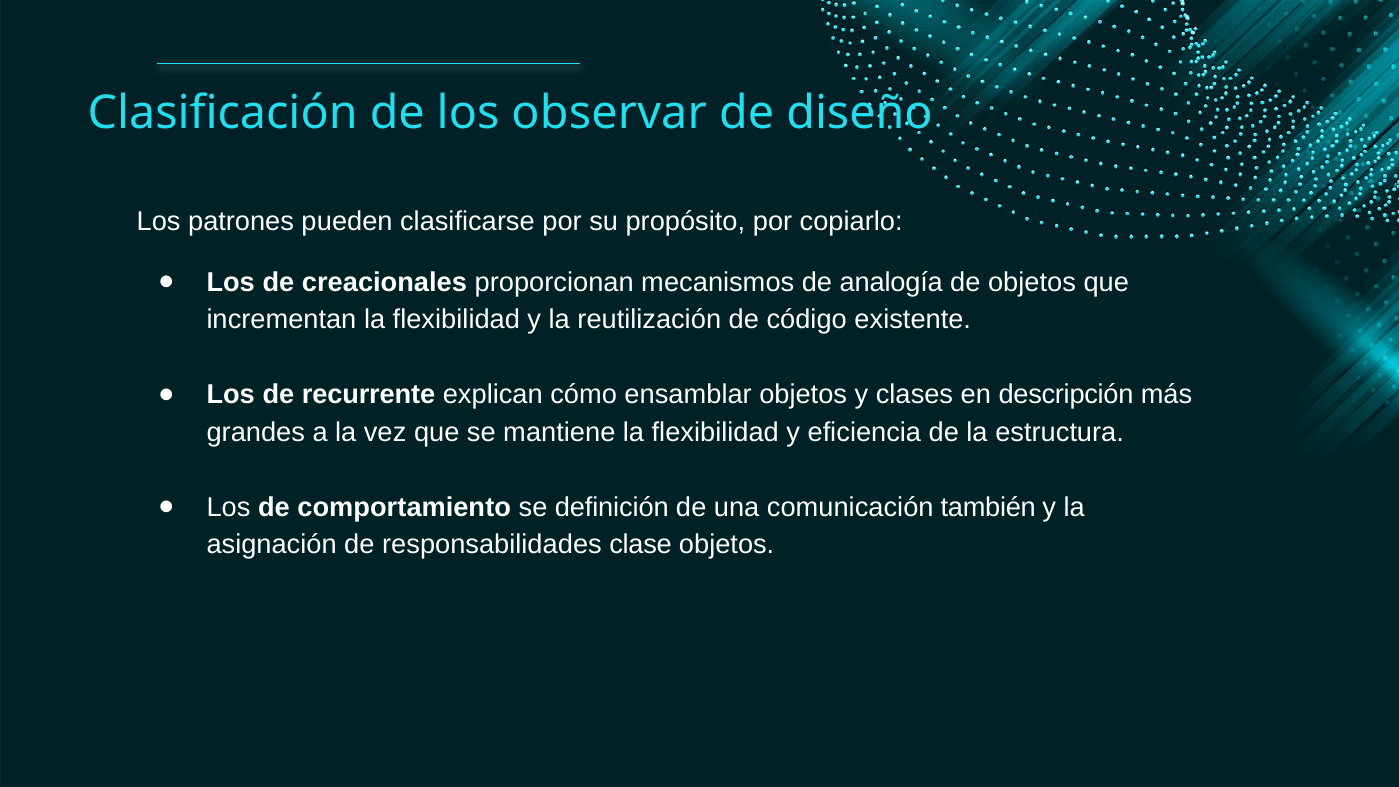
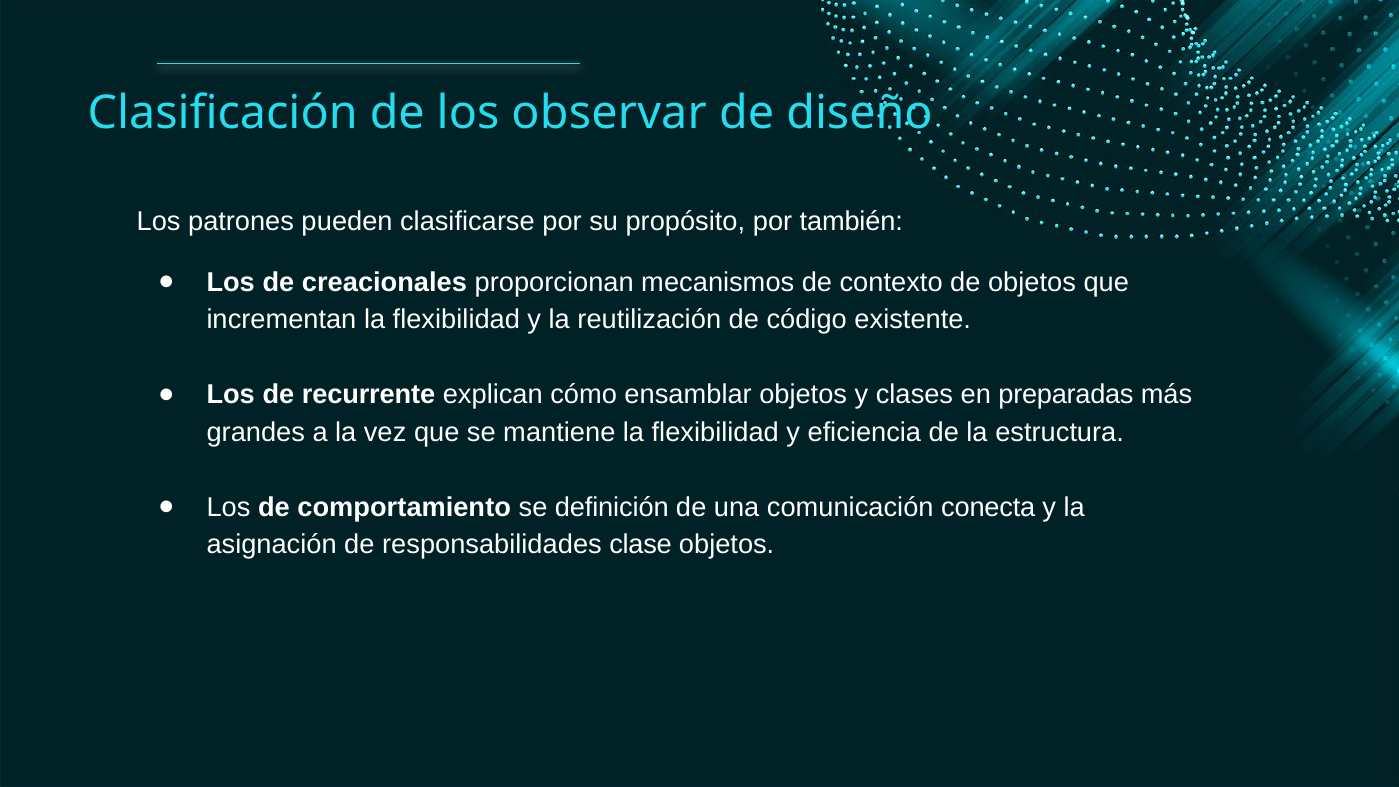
copiarlo: copiarlo -> también
analogía: analogía -> contexto
descripción: descripción -> preparadas
también: también -> conecta
